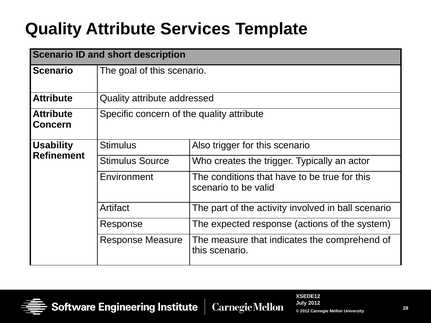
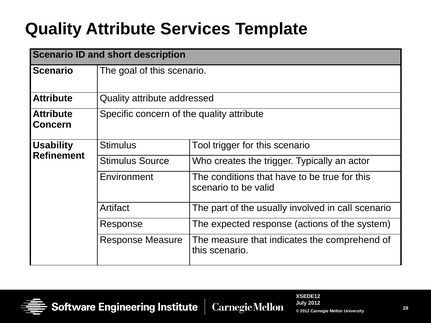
Also: Also -> Tool
activity: activity -> usually
ball: ball -> call
